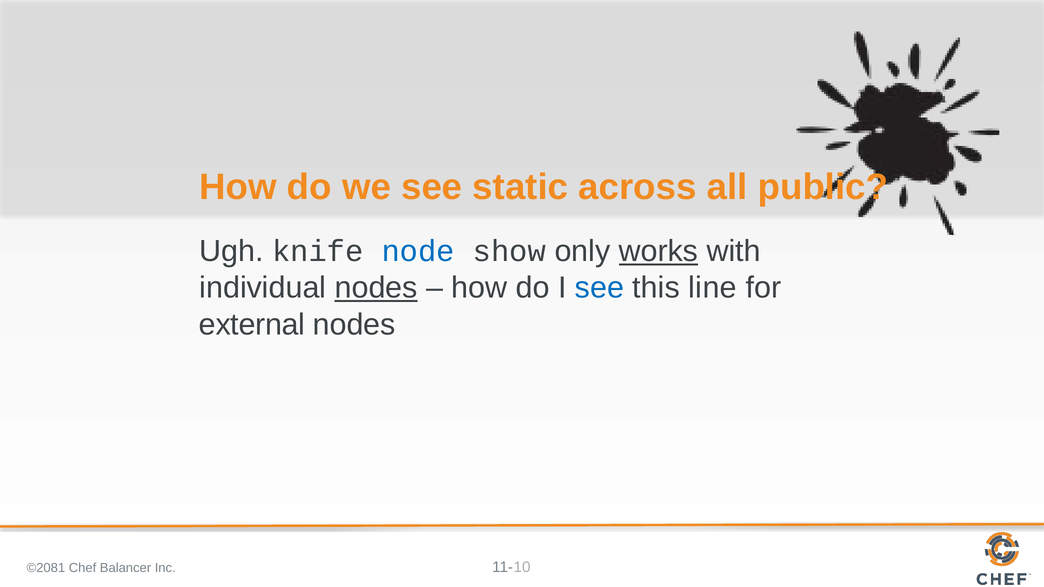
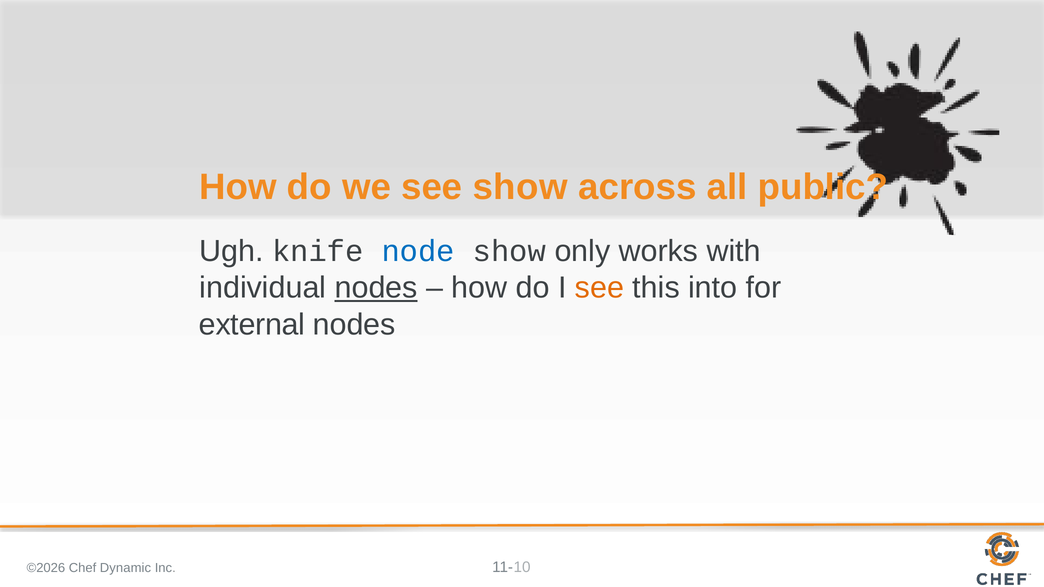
see static: static -> show
works underline: present -> none
see at (600, 288) colour: blue -> orange
line: line -> into
©2081: ©2081 -> ©2026
Balancer: Balancer -> Dynamic
